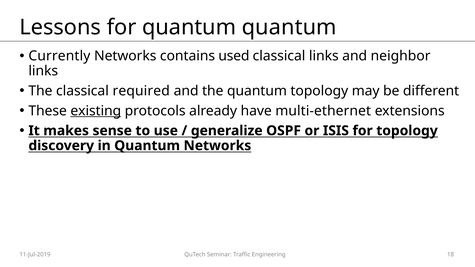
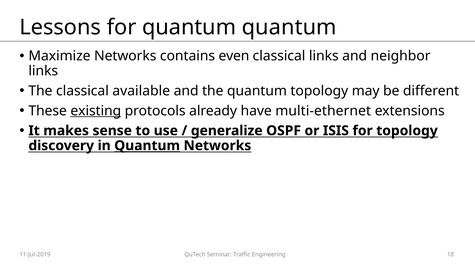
Currently: Currently -> Maximize
used: used -> even
required: required -> available
Quantum at (147, 146) underline: none -> present
